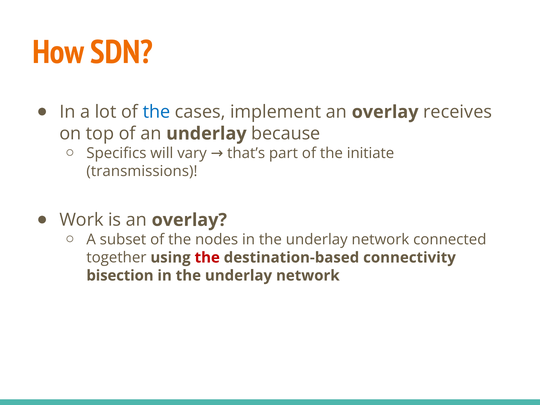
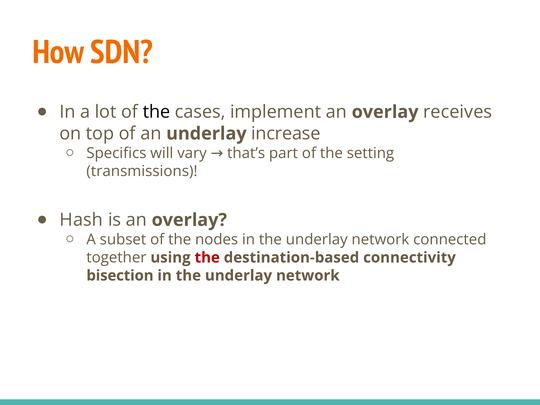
the at (156, 112) colour: blue -> black
because: because -> increase
initiate: initiate -> setting
Work: Work -> Hash
